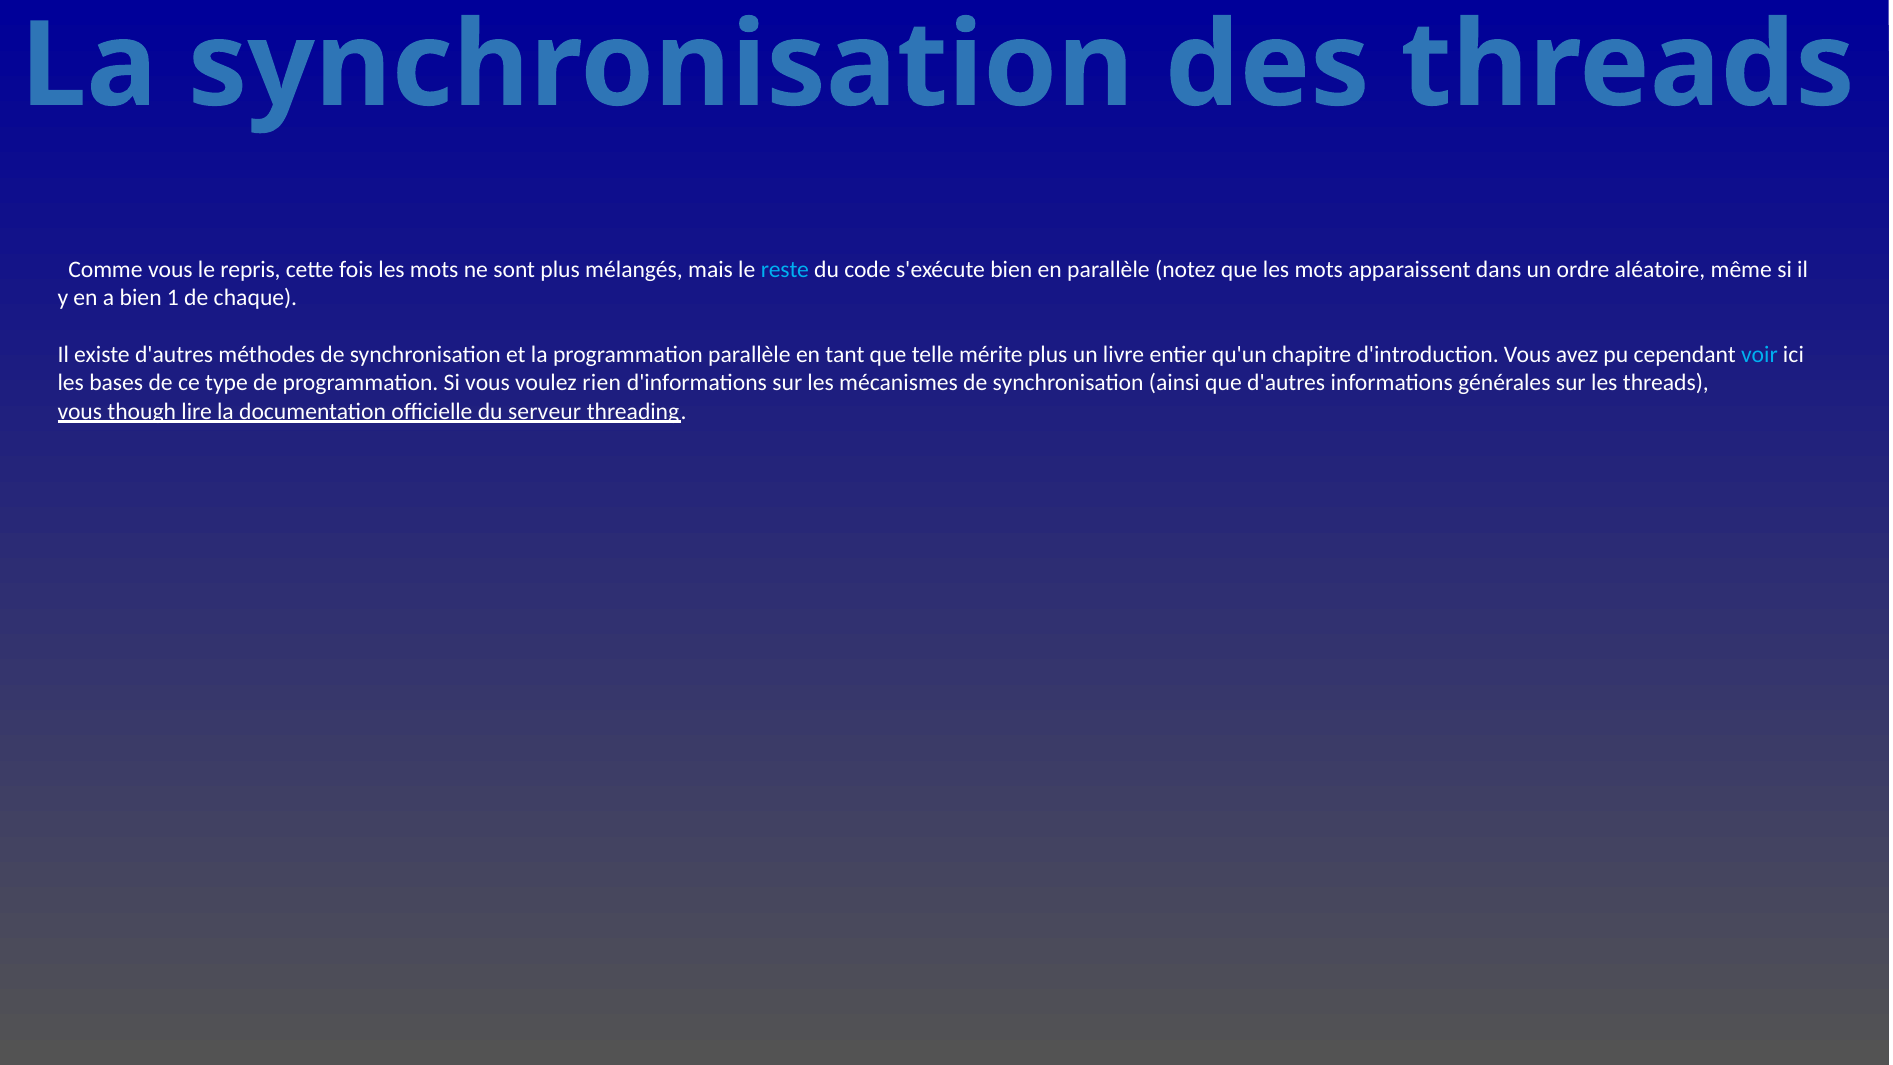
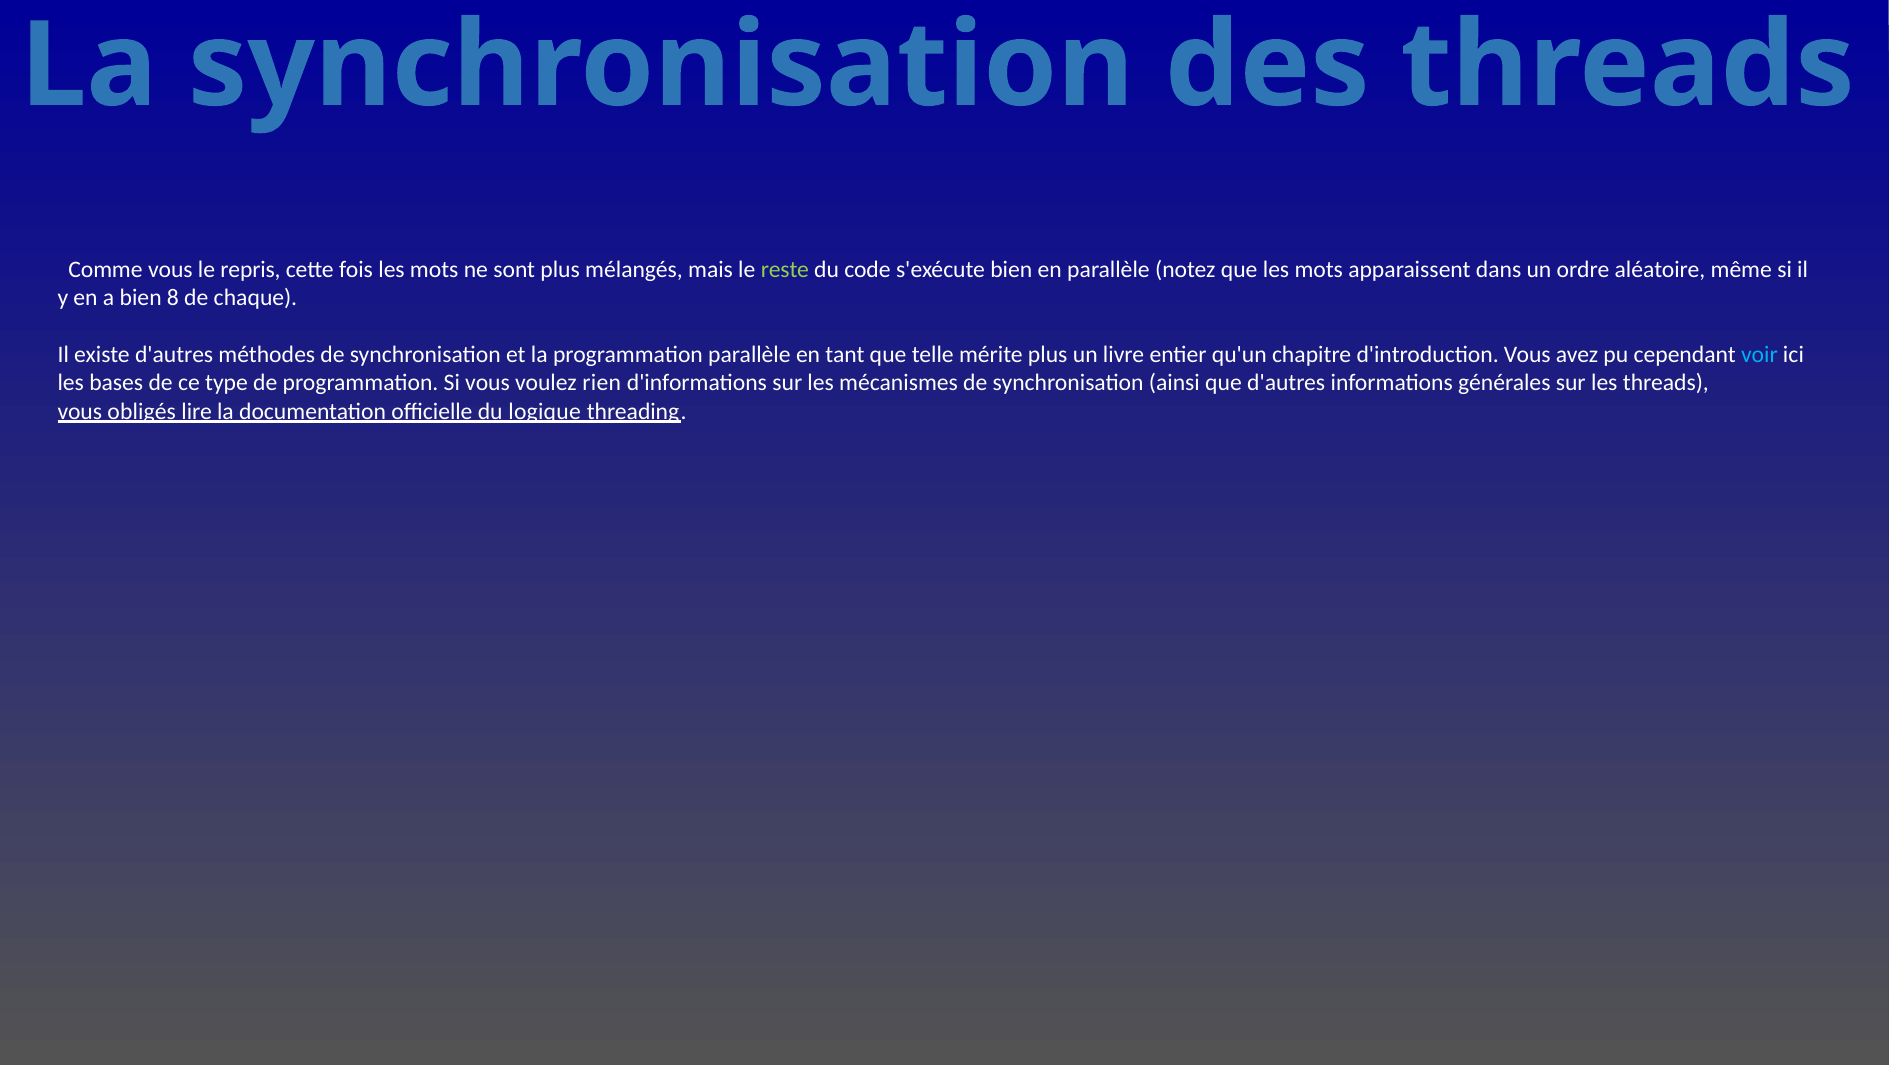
reste colour: light blue -> light green
1: 1 -> 8
though: though -> obligés
serveur: serveur -> logique
